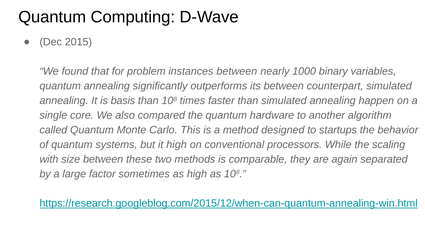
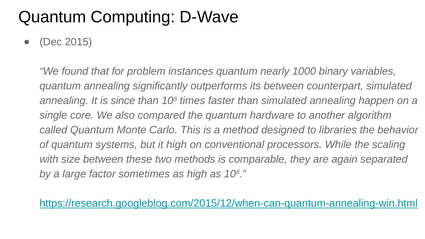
instances between: between -> quantum
basis: basis -> since
startups: startups -> libraries
